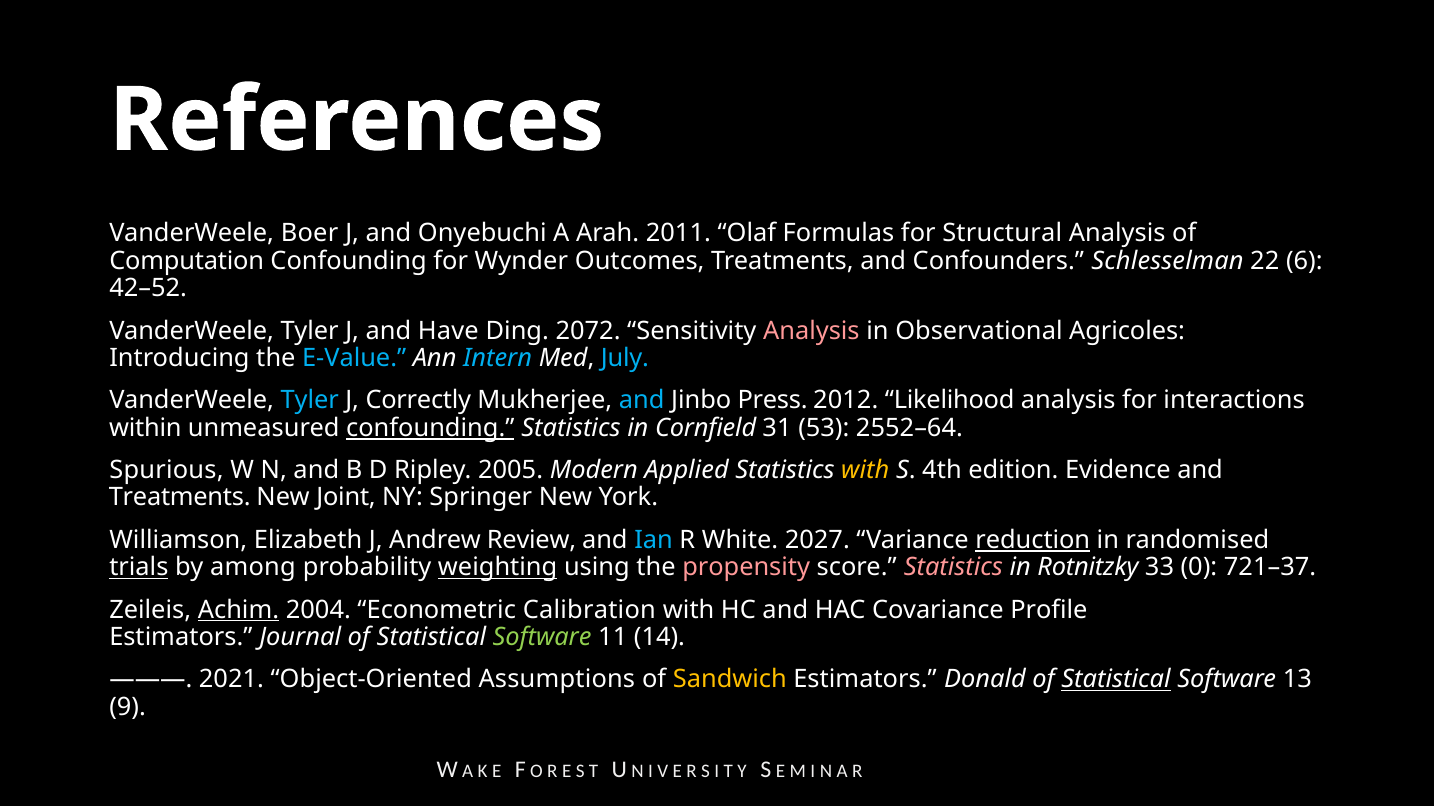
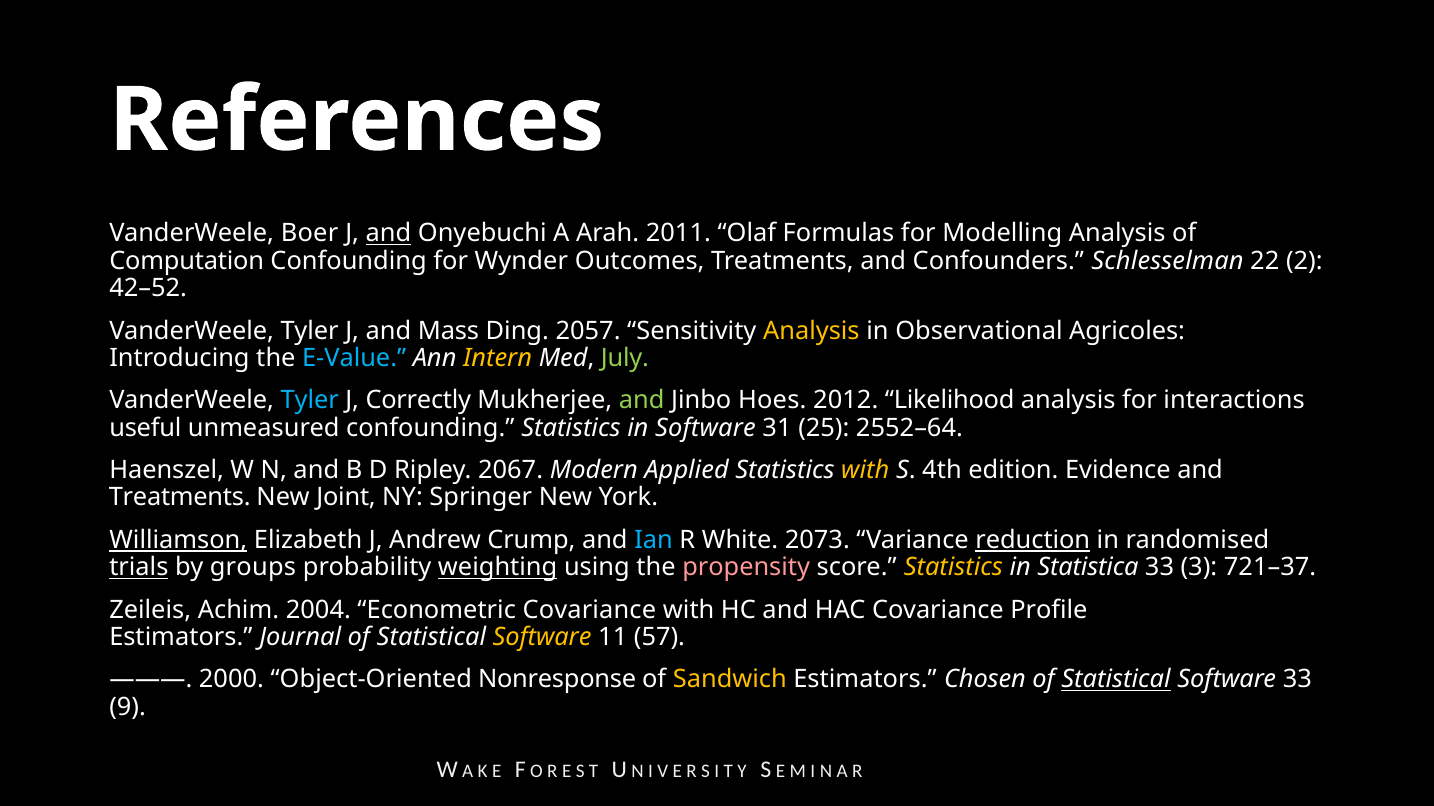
and at (388, 234) underline: none -> present
Structural: Structural -> Modelling
6: 6 -> 2
Have: Have -> Mass
2072: 2072 -> 2057
Analysis at (811, 331) colour: pink -> yellow
Intern colour: light blue -> yellow
July colour: light blue -> light green
and at (642, 401) colour: light blue -> light green
Press: Press -> Hoes
within: within -> useful
confounding at (430, 428) underline: present -> none
in Cornfield: Cornfield -> Software
53: 53 -> 25
Spurious: Spurious -> Haenszel
2005: 2005 -> 2067
Williamson underline: none -> present
Review: Review -> Crump
2027: 2027 -> 2073
among: among -> groups
Statistics at (953, 568) colour: pink -> yellow
Rotnitzky: Rotnitzky -> Statistica
0: 0 -> 3
Achim underline: present -> none
Econometric Calibration: Calibration -> Covariance
Software at (542, 638) colour: light green -> yellow
14: 14 -> 57
2021: 2021 -> 2000
Assumptions: Assumptions -> Nonresponse
Donald: Donald -> Chosen
Software 13: 13 -> 33
